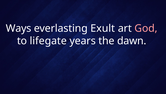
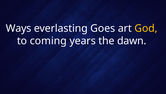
Exult: Exult -> Goes
God colour: pink -> yellow
lifegate: lifegate -> coming
